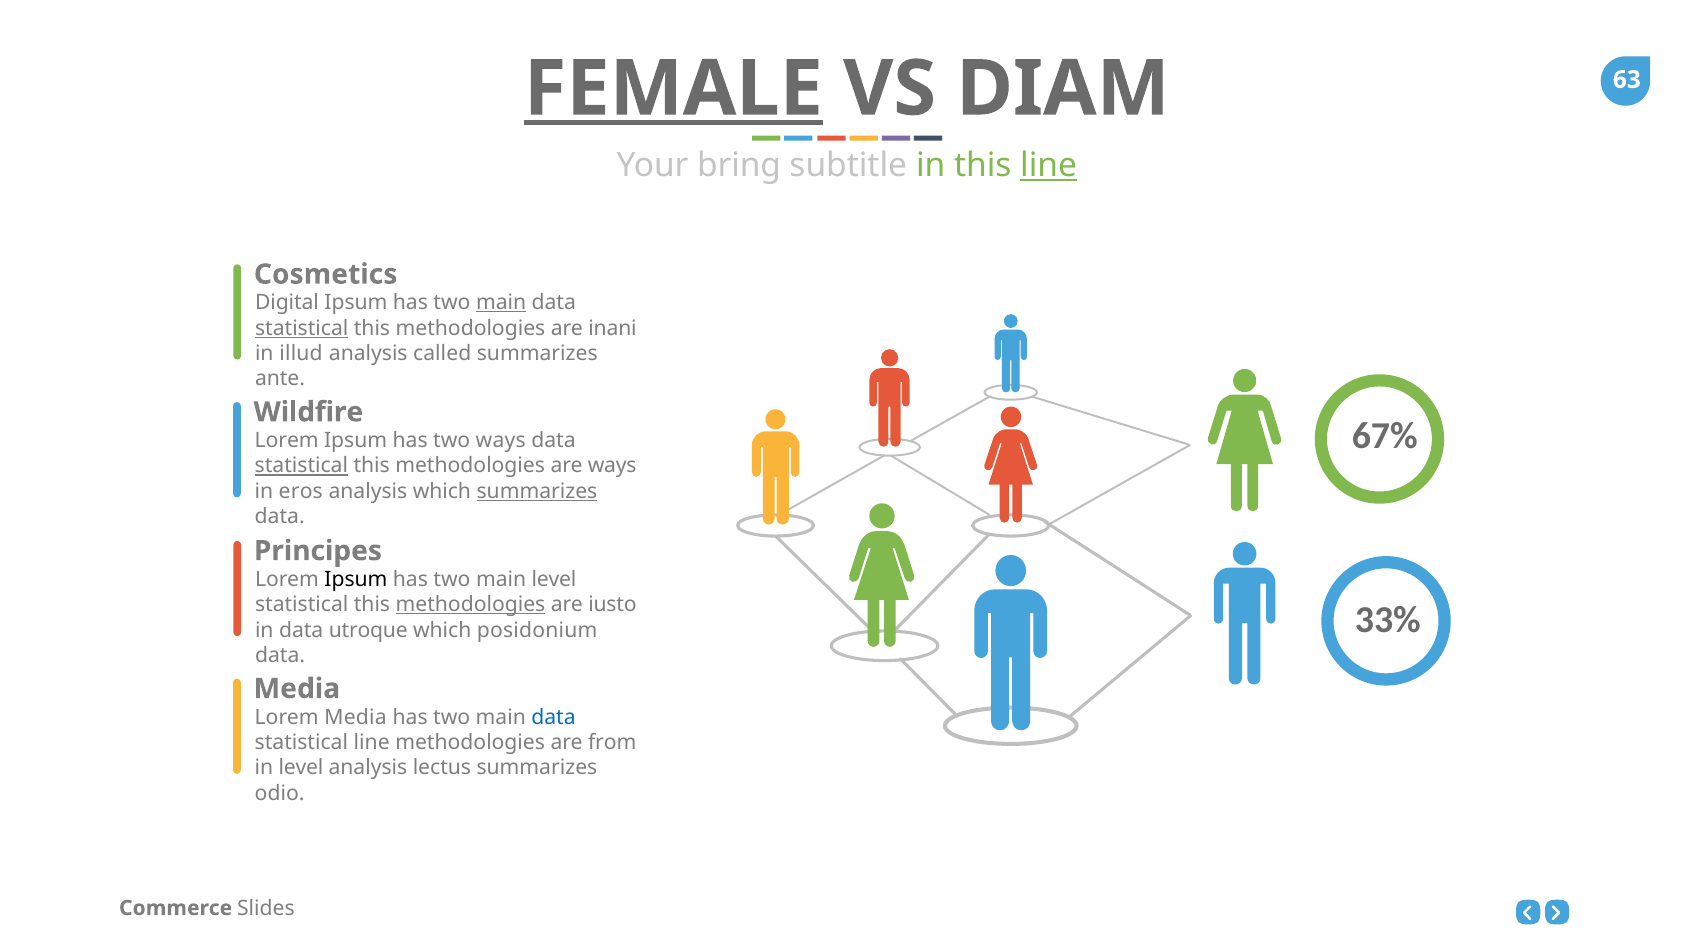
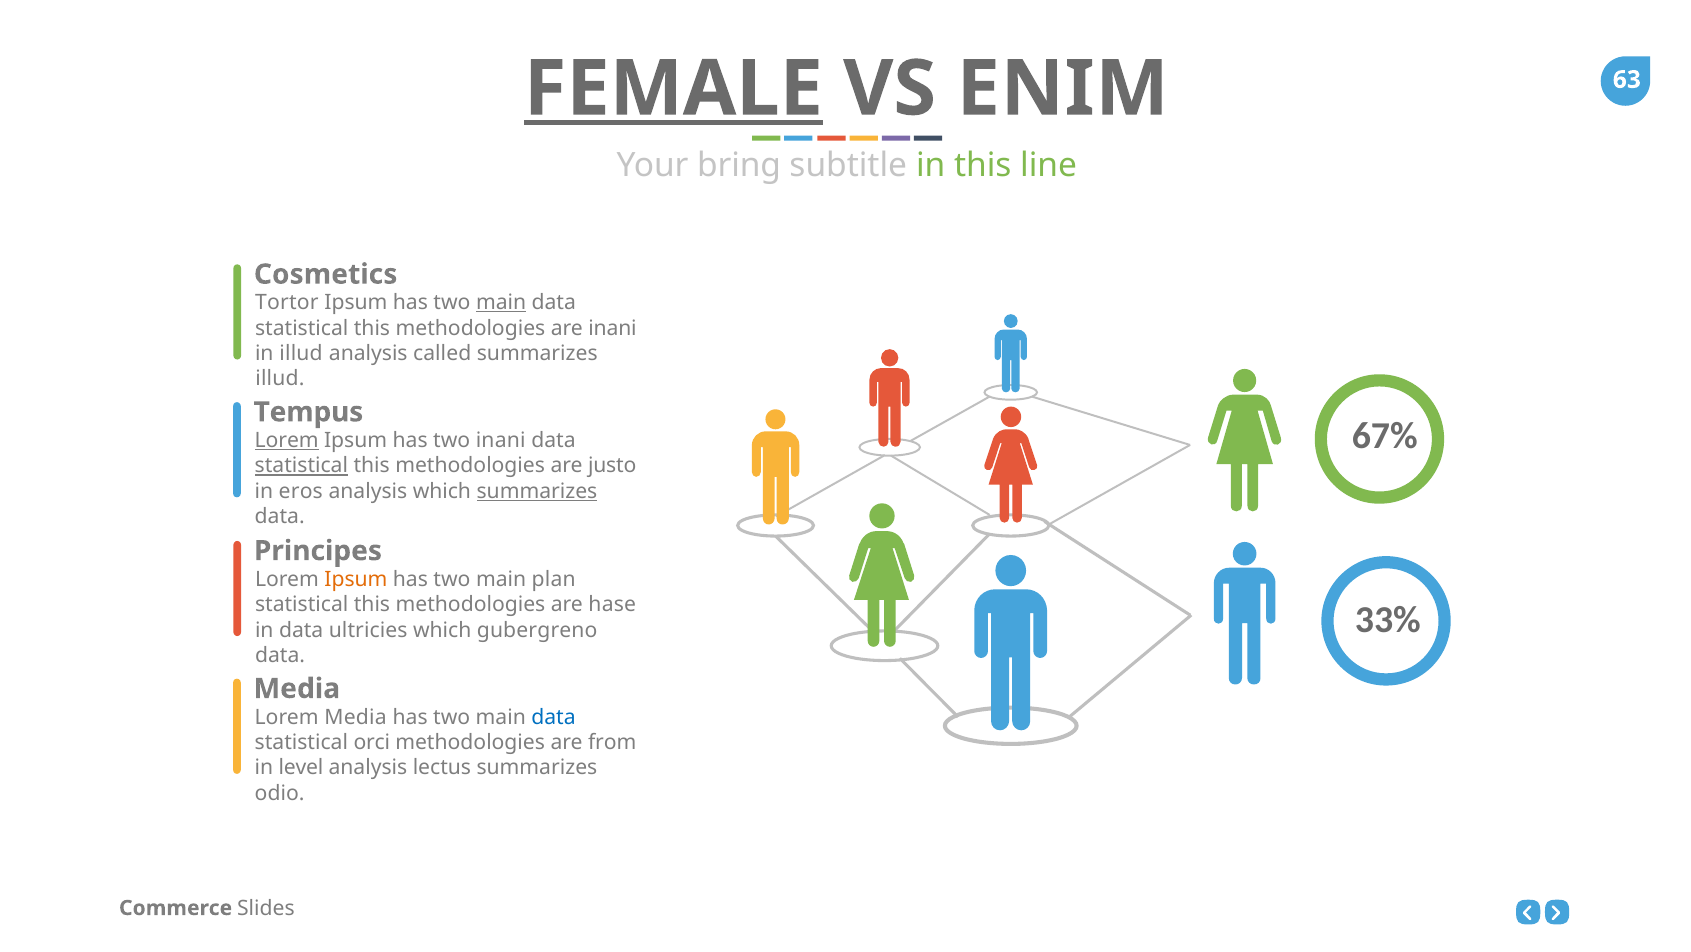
DIAM: DIAM -> ENIM
line at (1049, 165) underline: present -> none
Digital: Digital -> Tortor
statistical at (302, 328) underline: present -> none
ante at (280, 379): ante -> illud
Wildfire: Wildfire -> Tempus
Lorem at (287, 440) underline: none -> present
two ways: ways -> inani
are ways: ways -> justo
Ipsum at (356, 579) colour: black -> orange
main level: level -> plan
methodologies at (470, 604) underline: present -> none
iusto: iusto -> hase
utroque: utroque -> ultricies
posidonium: posidonium -> gubergreno
statistical line: line -> orci
